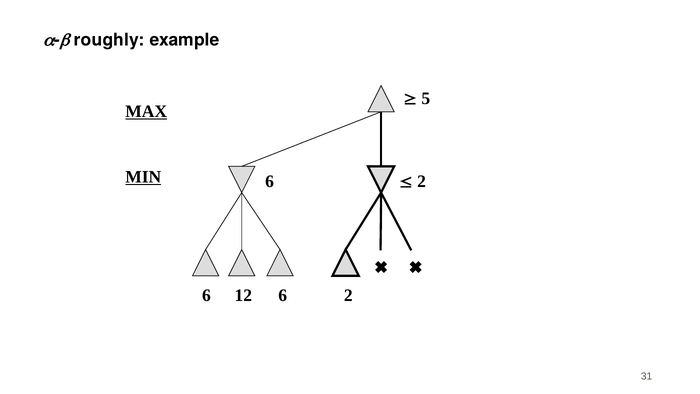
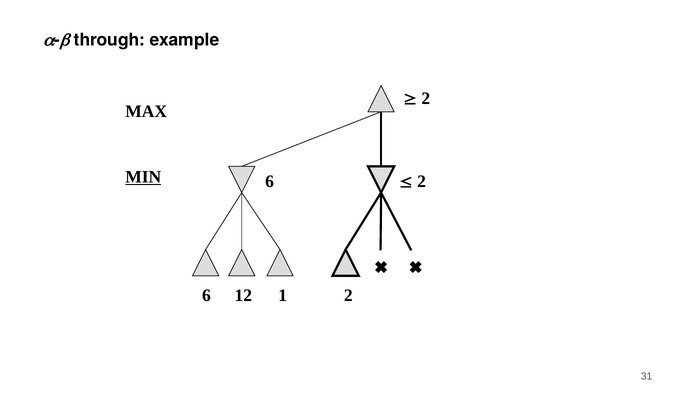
roughly: roughly -> through
5 at (426, 98): 5 -> 2
MAX underline: present -> none
12 6: 6 -> 1
